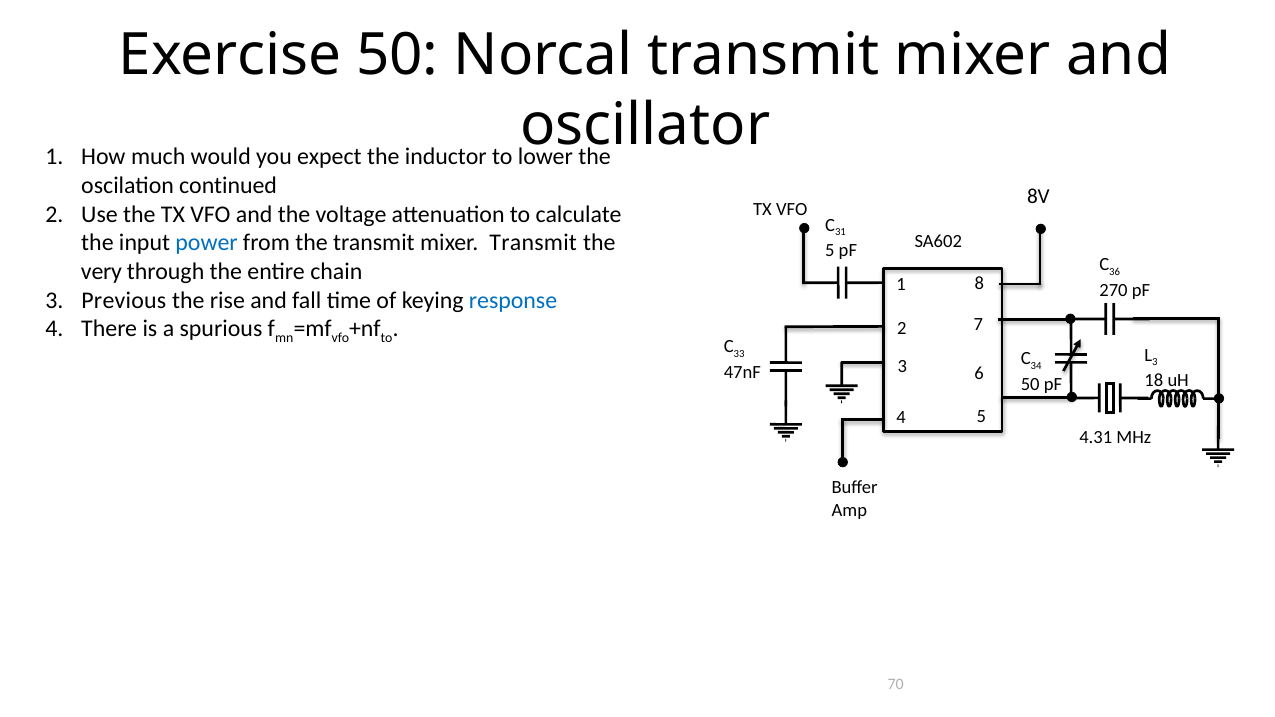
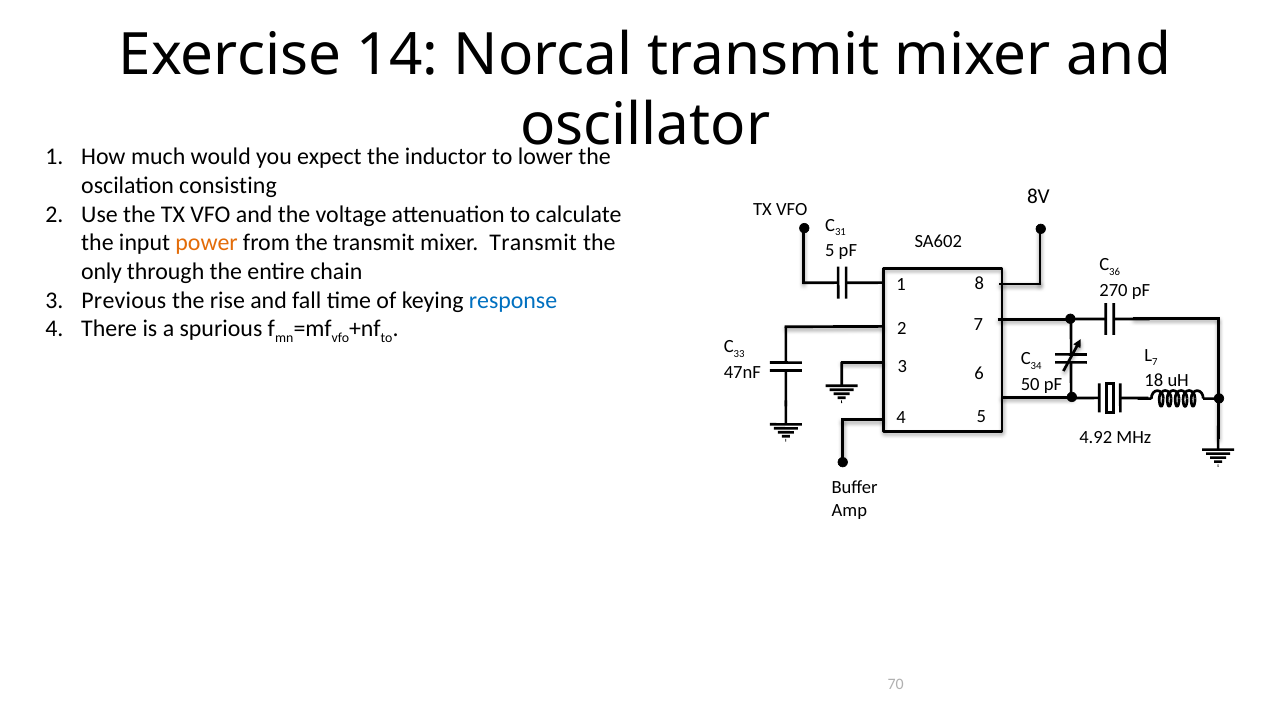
Exercise 50: 50 -> 14
continued: continued -> consisting
power colour: blue -> orange
very: very -> only
3 at (1155, 362): 3 -> 7
4.31: 4.31 -> 4.92
